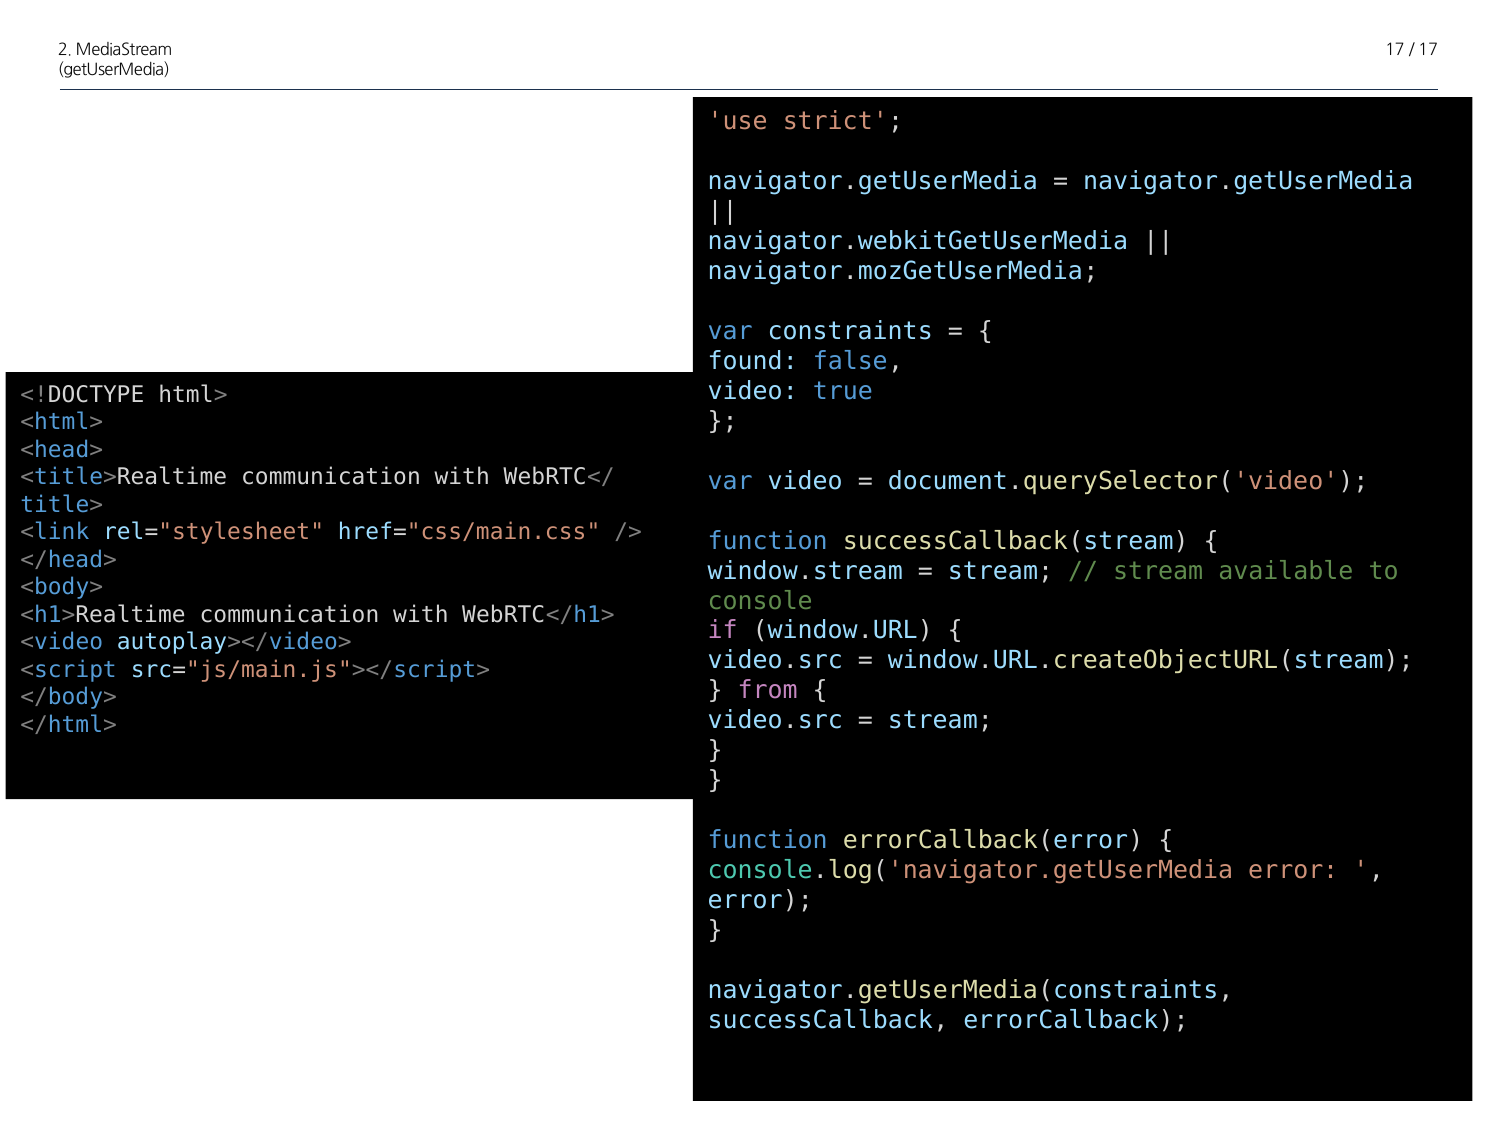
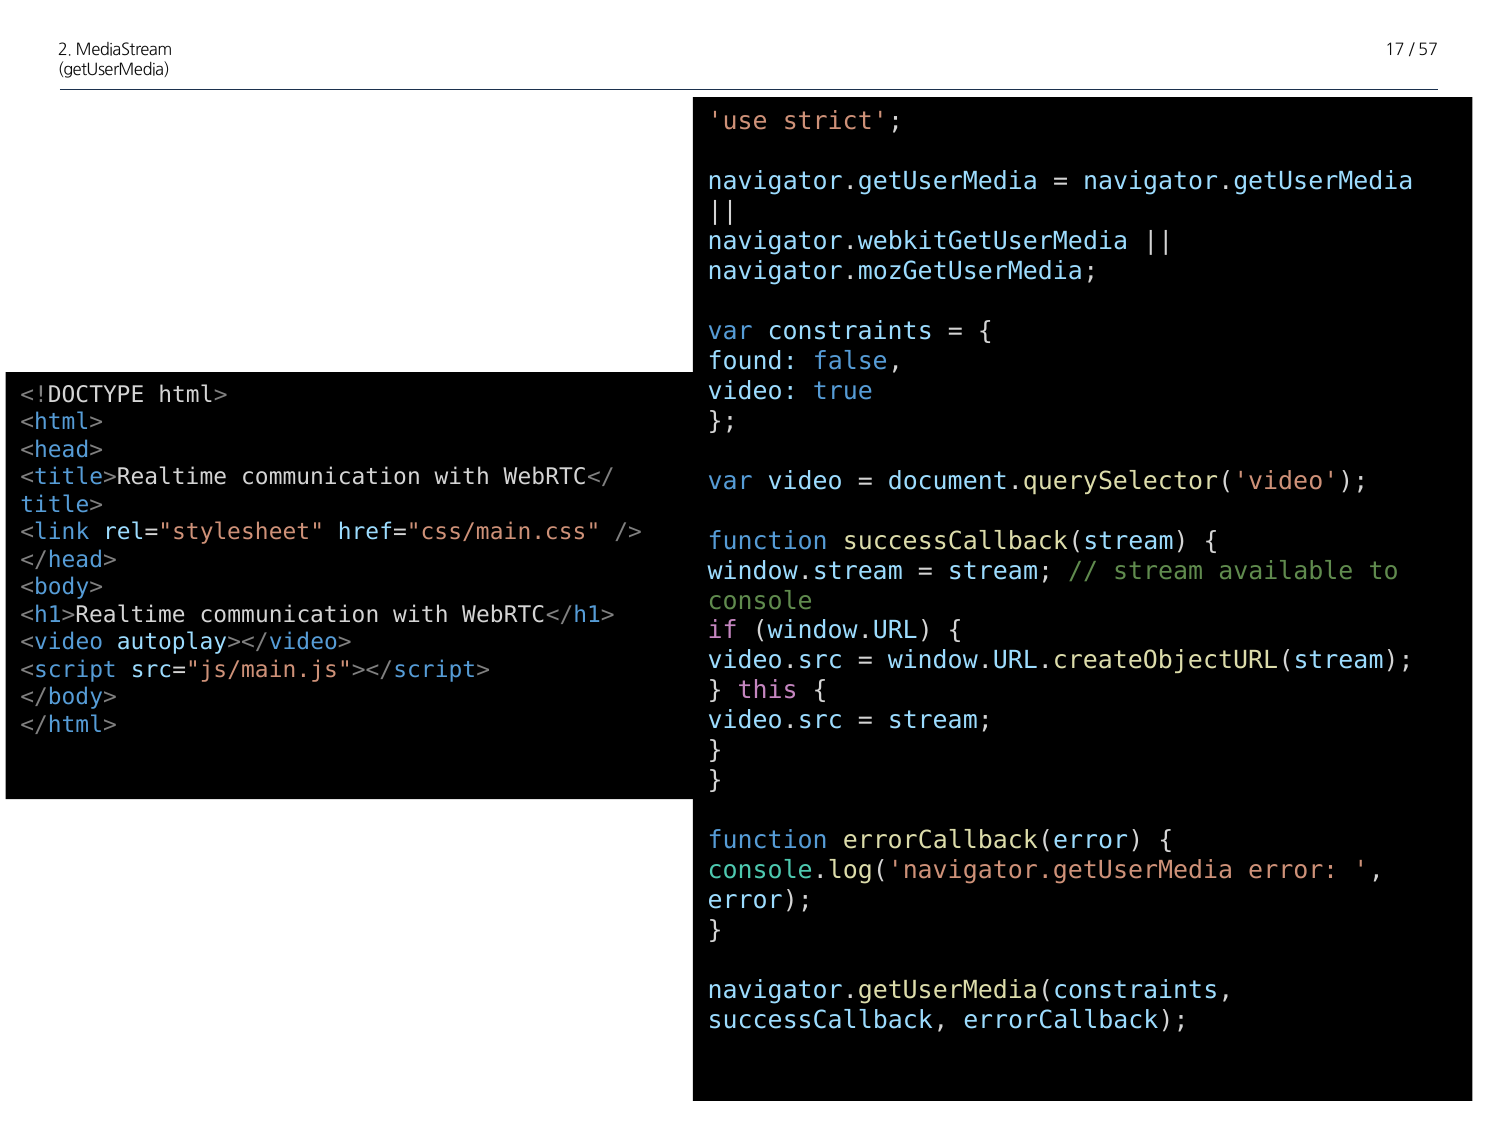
17 at (1428, 50): 17 -> 57
from: from -> this
